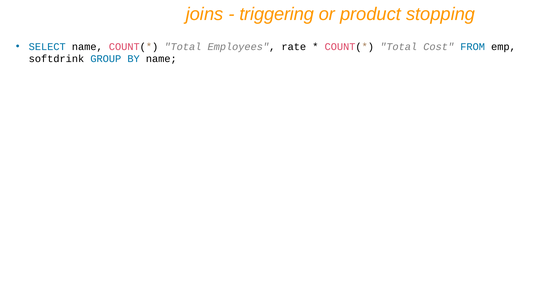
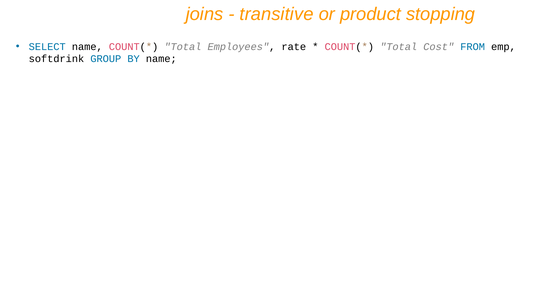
triggering: triggering -> transitive
